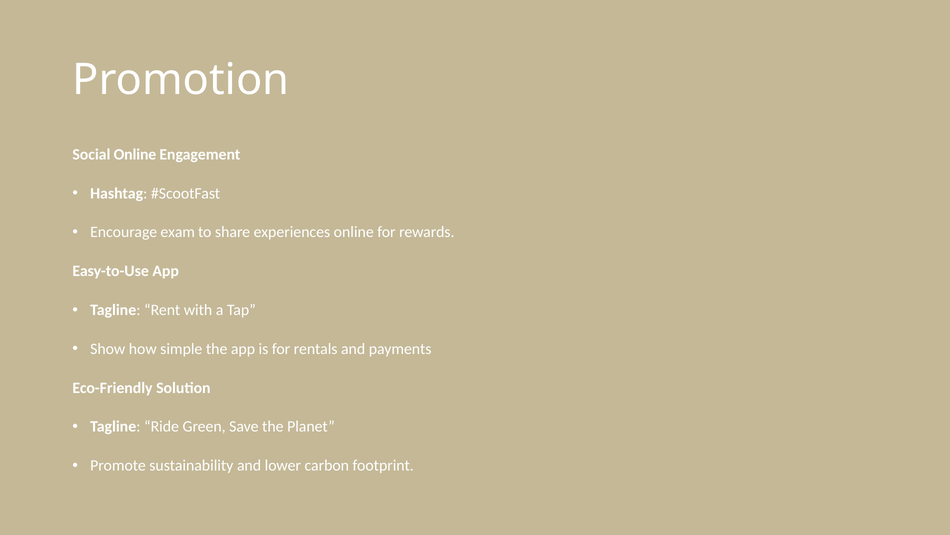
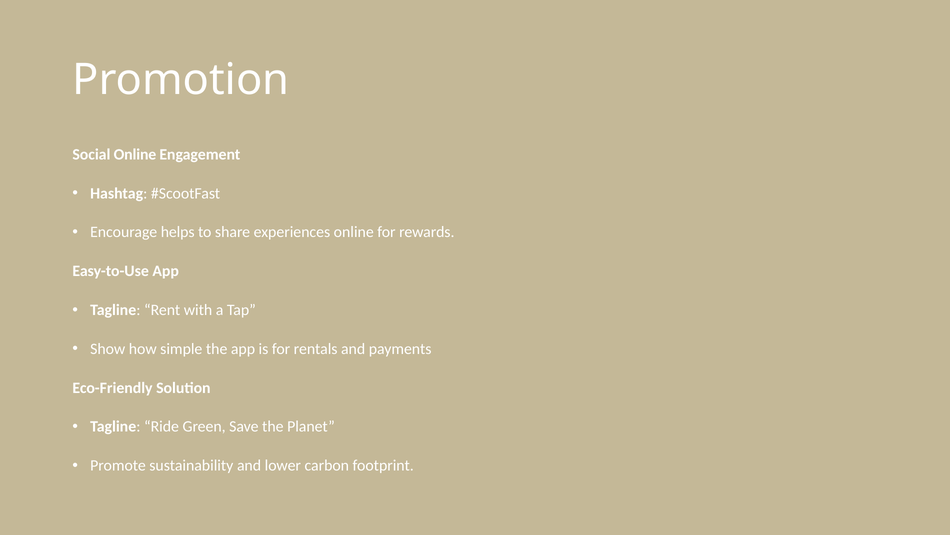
exam: exam -> helps
